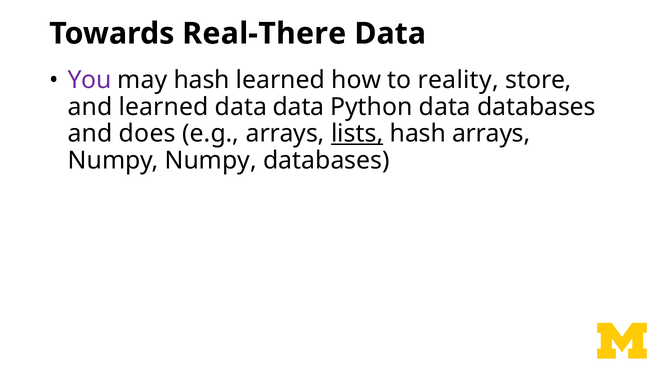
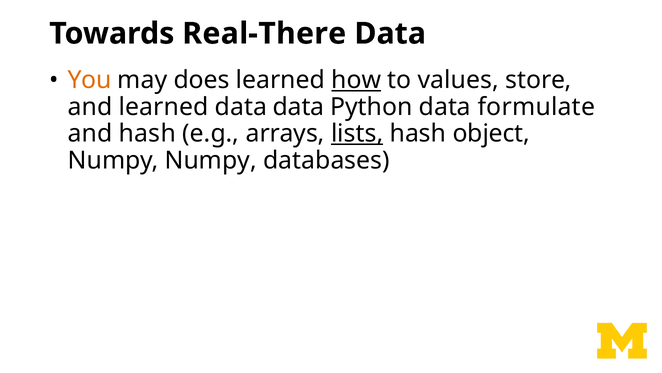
You colour: purple -> orange
may hash: hash -> does
how underline: none -> present
reality: reality -> values
data databases: databases -> formulate
and does: does -> hash
hash arrays: arrays -> object
